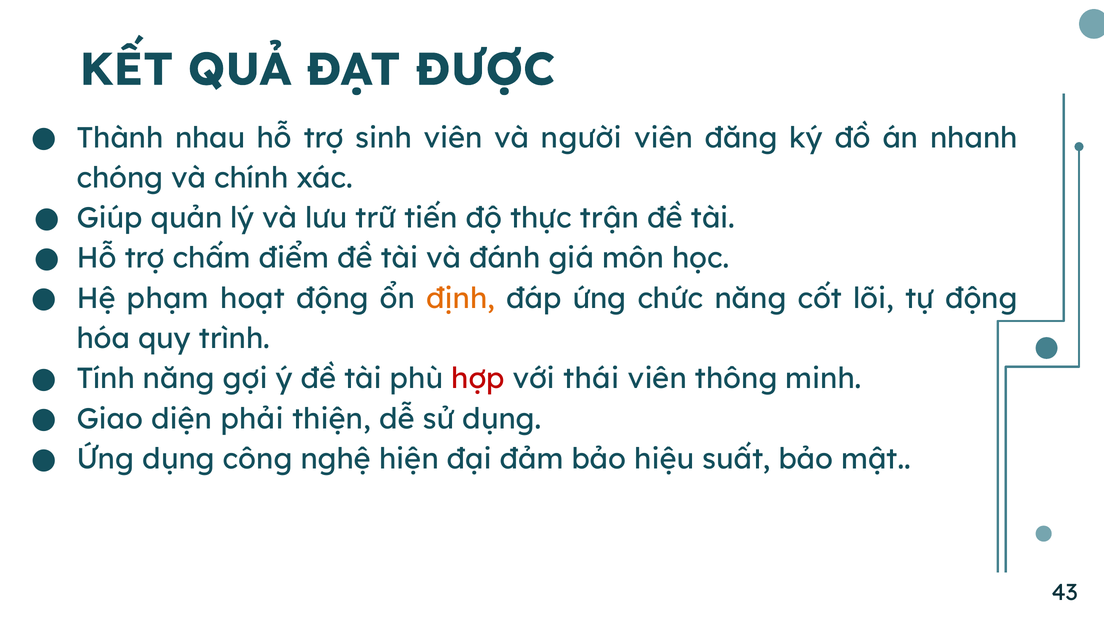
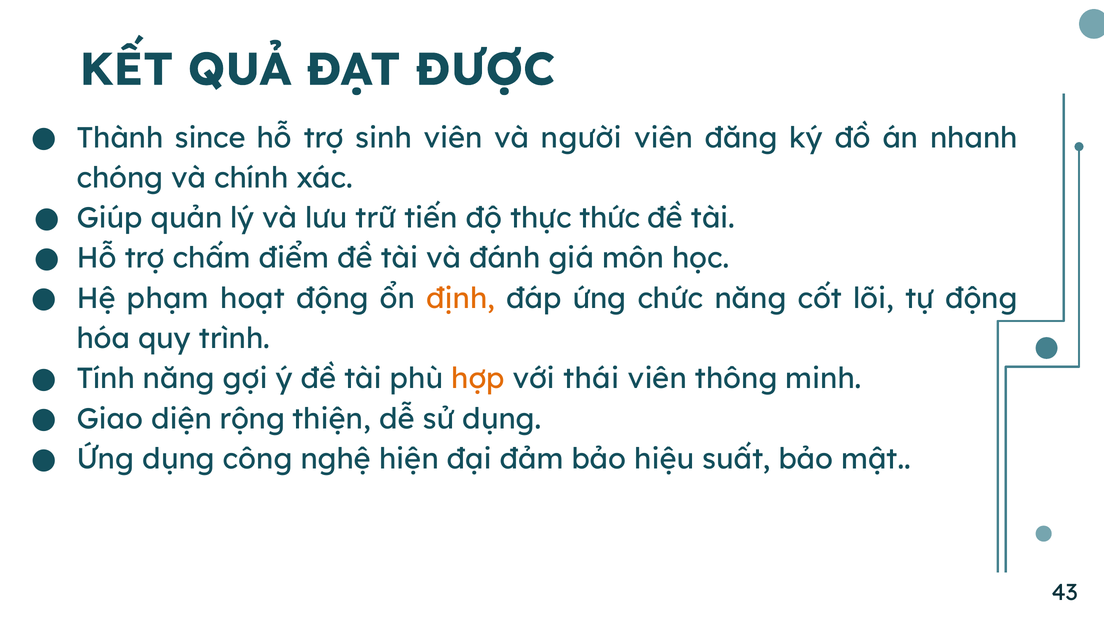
nhau: nhau -> since
trận: trận -> thức
hợp colour: red -> orange
phải: phải -> rộng
